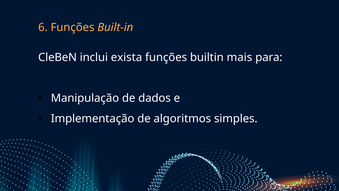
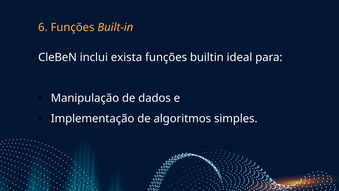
mais: mais -> ideal
